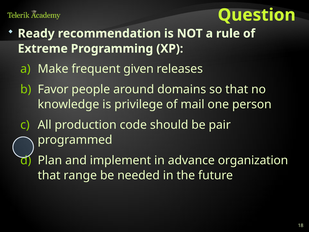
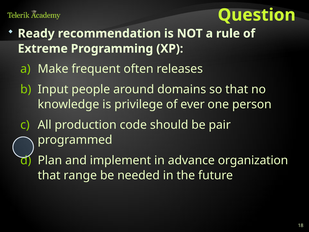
given: given -> often
Favor: Favor -> Input
mail: mail -> ever
